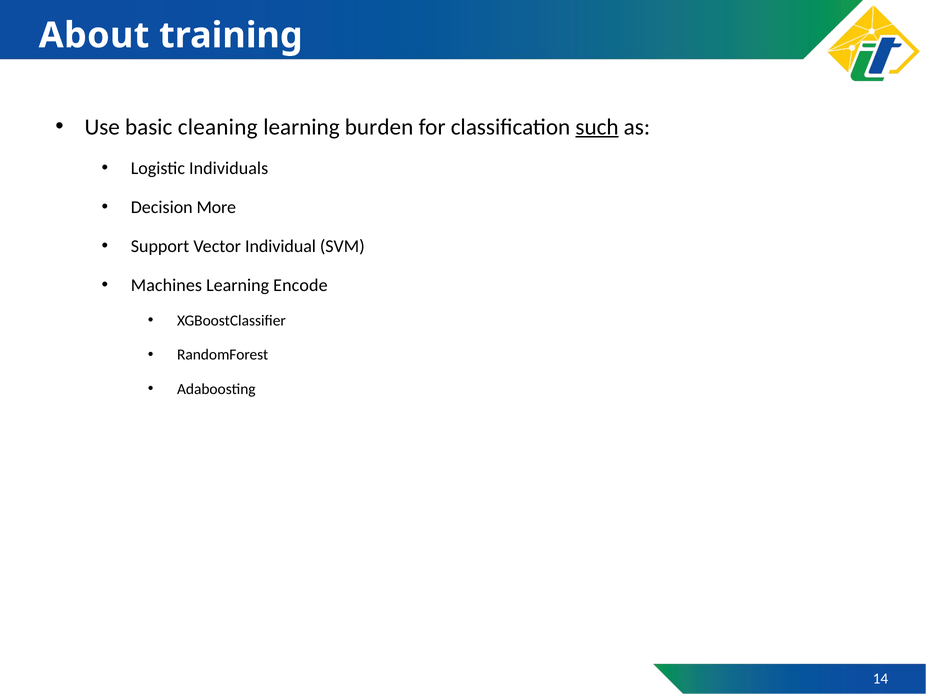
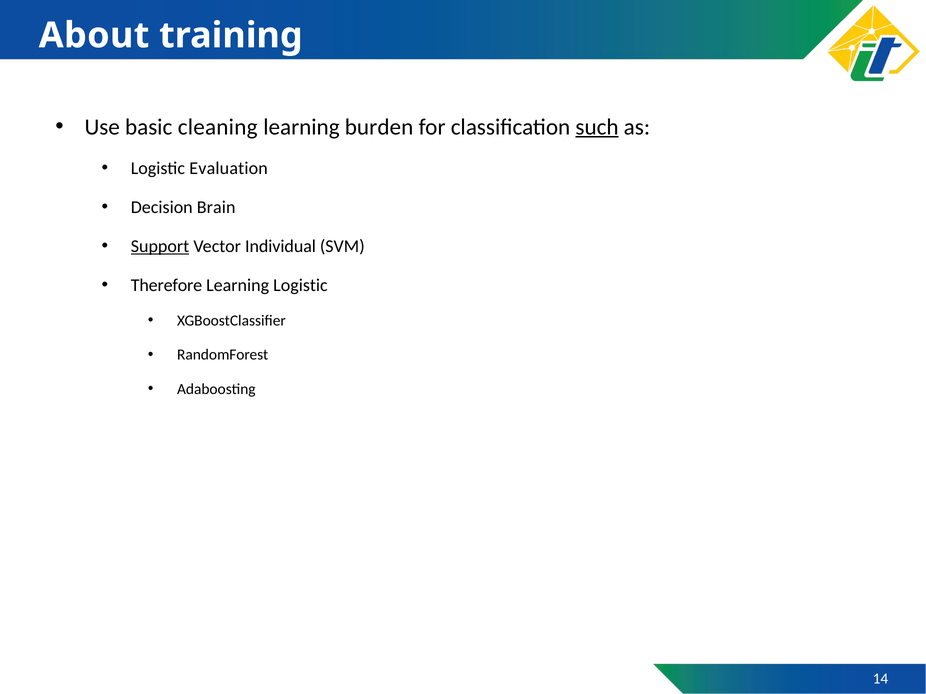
Individuals: Individuals -> Evaluation
More: More -> Brain
Support underline: none -> present
Machines: Machines -> Therefore
Learning Encode: Encode -> Logistic
